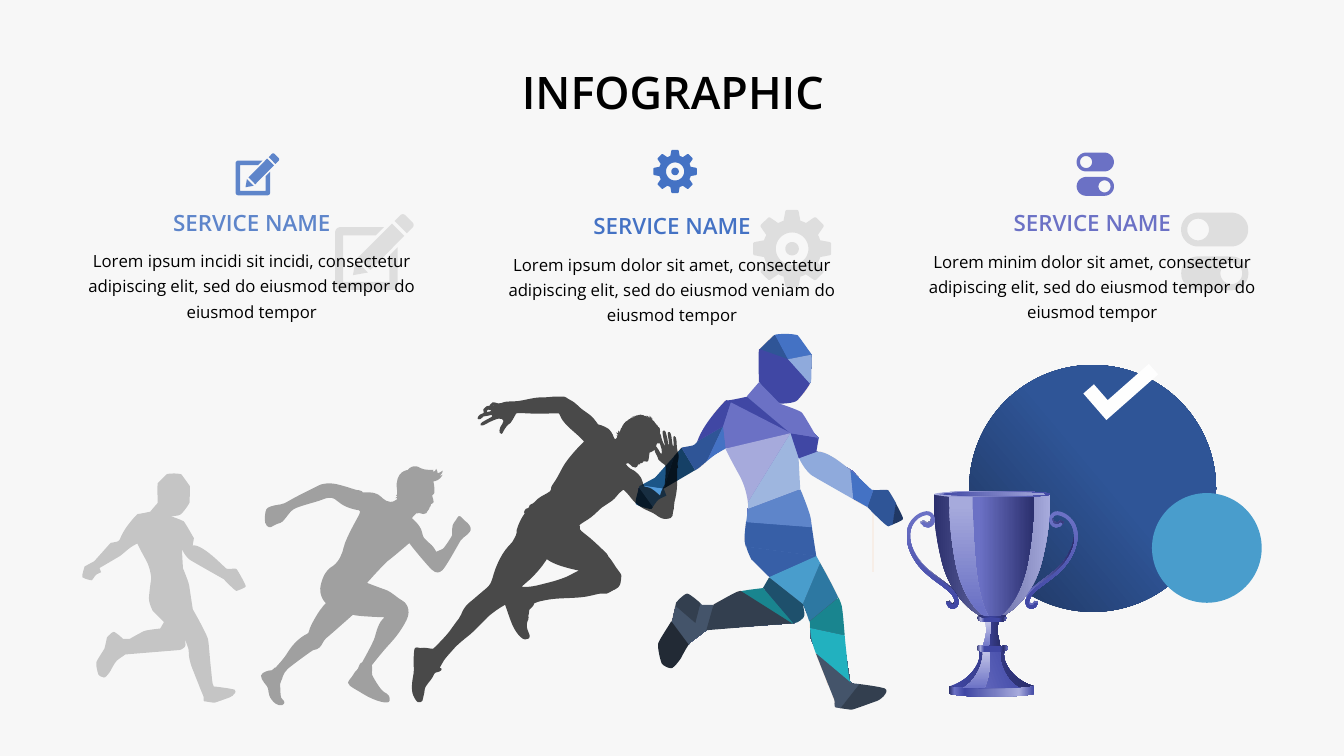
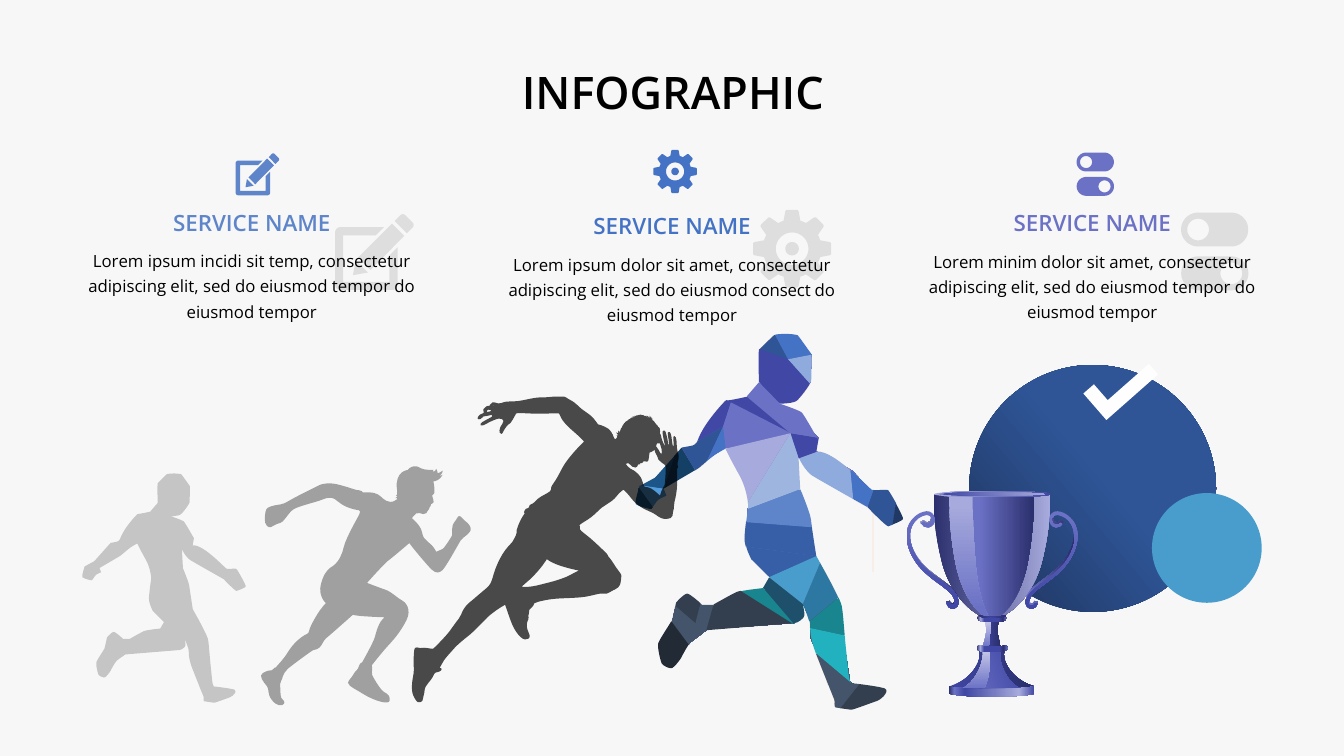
sit incidi: incidi -> temp
veniam: veniam -> consect
